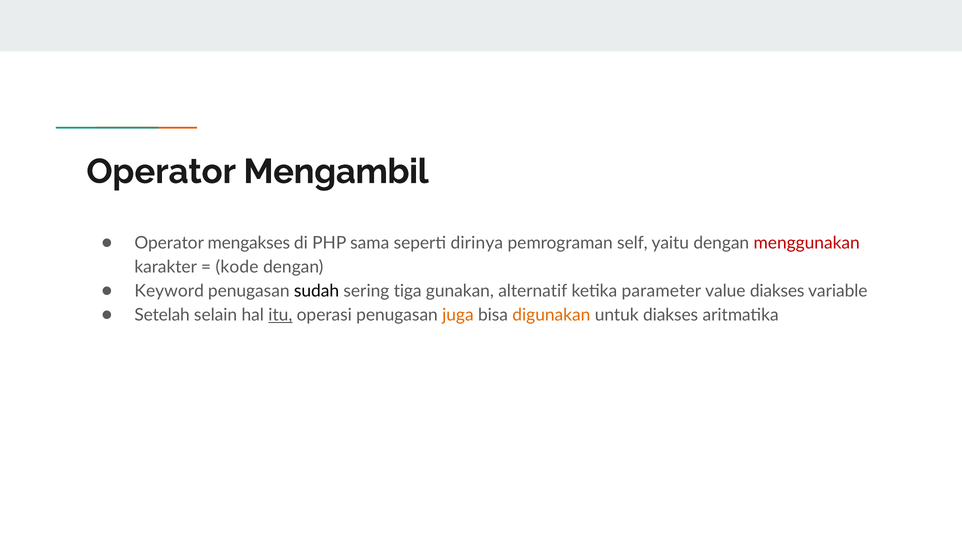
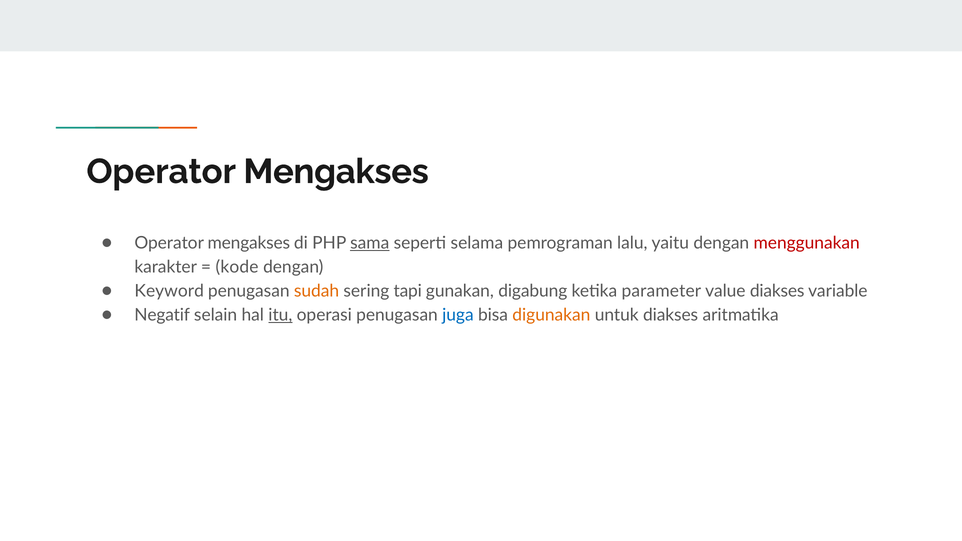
Mengambil at (336, 172): Mengambil -> Mengakses
sama underline: none -> present
dirinya: dirinya -> selama
self: self -> lalu
sudah colour: black -> orange
tiga: tiga -> tapi
alternatif: alternatif -> digabung
Setelah: Setelah -> Negatif
juga colour: orange -> blue
